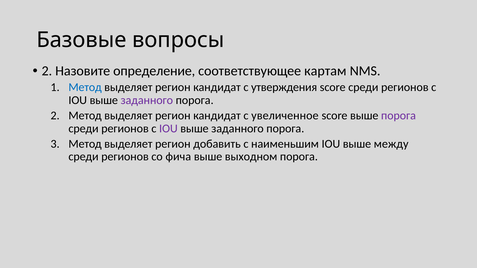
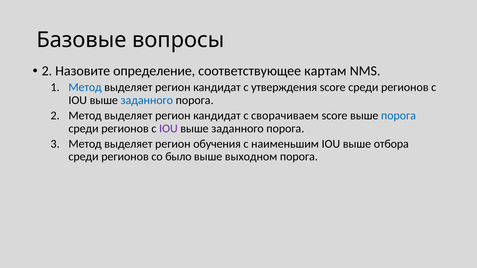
заданного at (147, 100) colour: purple -> blue
увеличенное: увеличенное -> сворачиваем
порога at (399, 116) colour: purple -> blue
добавить: добавить -> обучения
между: между -> отбора
фича: фича -> было
